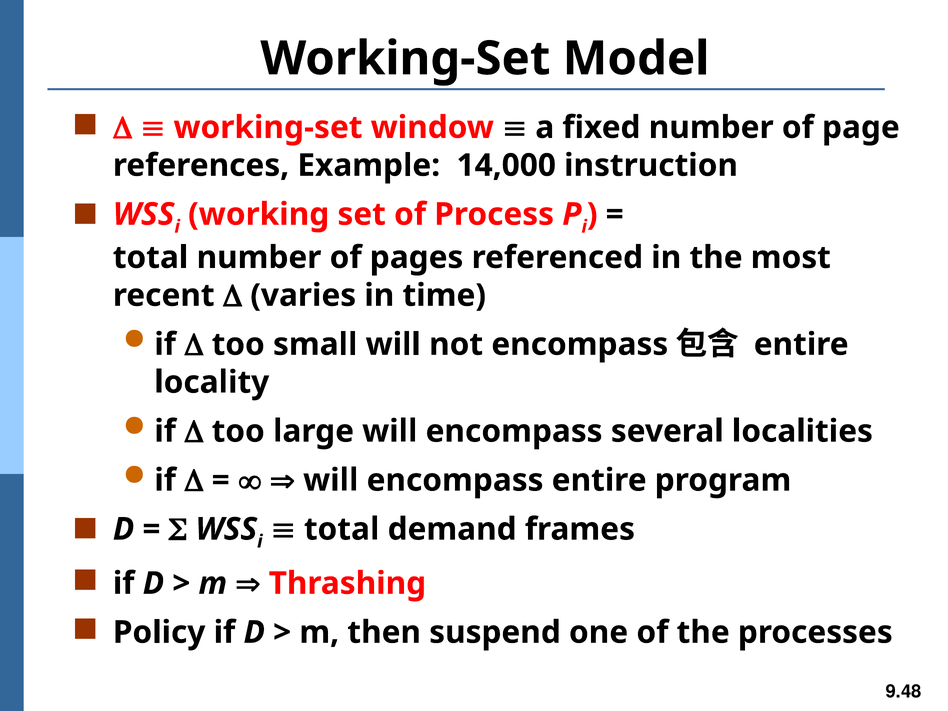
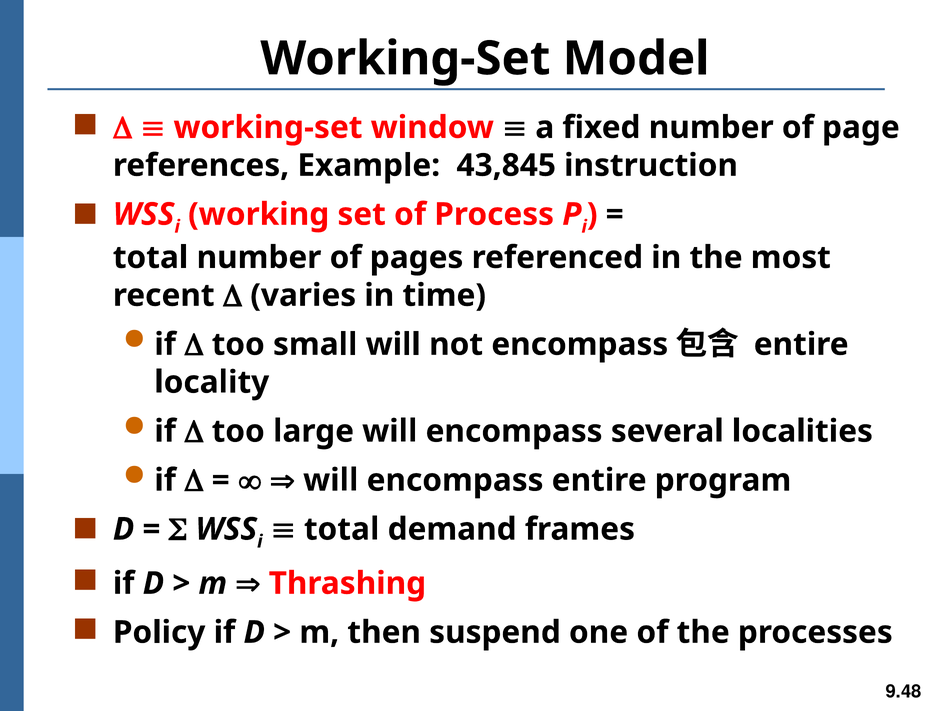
14,000: 14,000 -> 43,845
